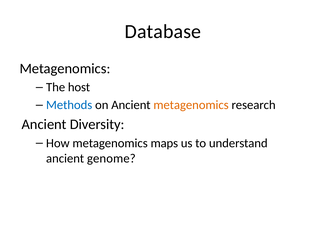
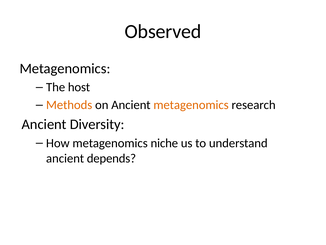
Database: Database -> Observed
Methods colour: blue -> orange
maps: maps -> niche
genome: genome -> depends
